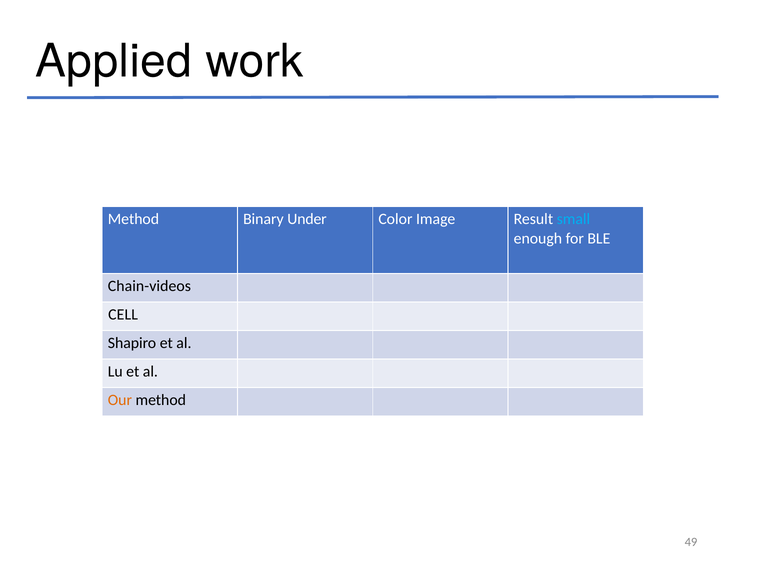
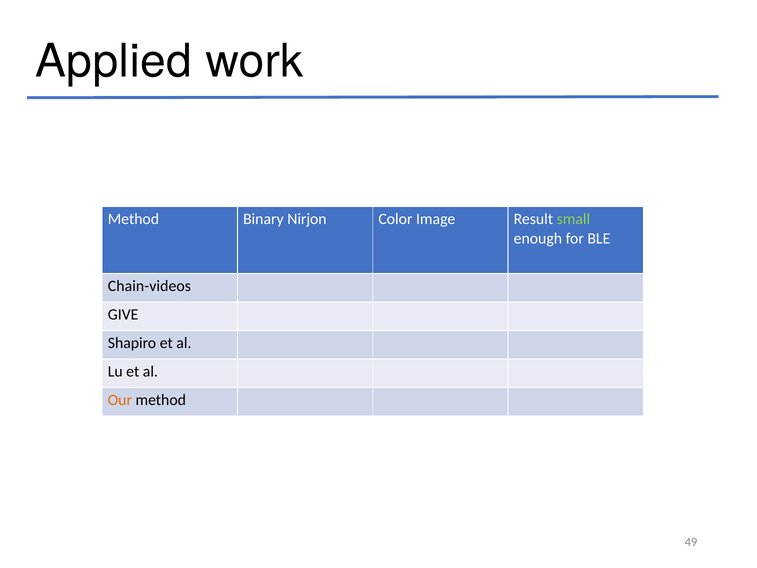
Under: Under -> Nirjon
small colour: light blue -> light green
CELL: CELL -> GIVE
